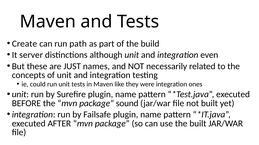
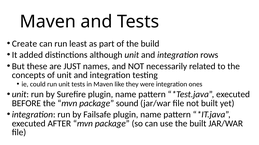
path: path -> least
server: server -> added
even: even -> rows
